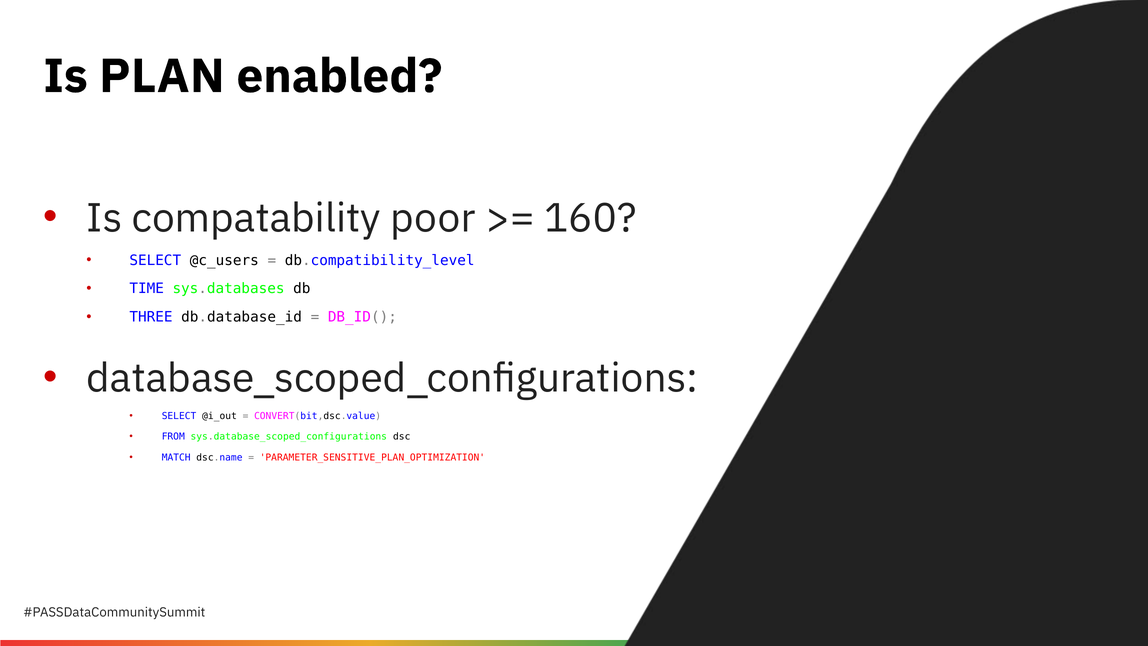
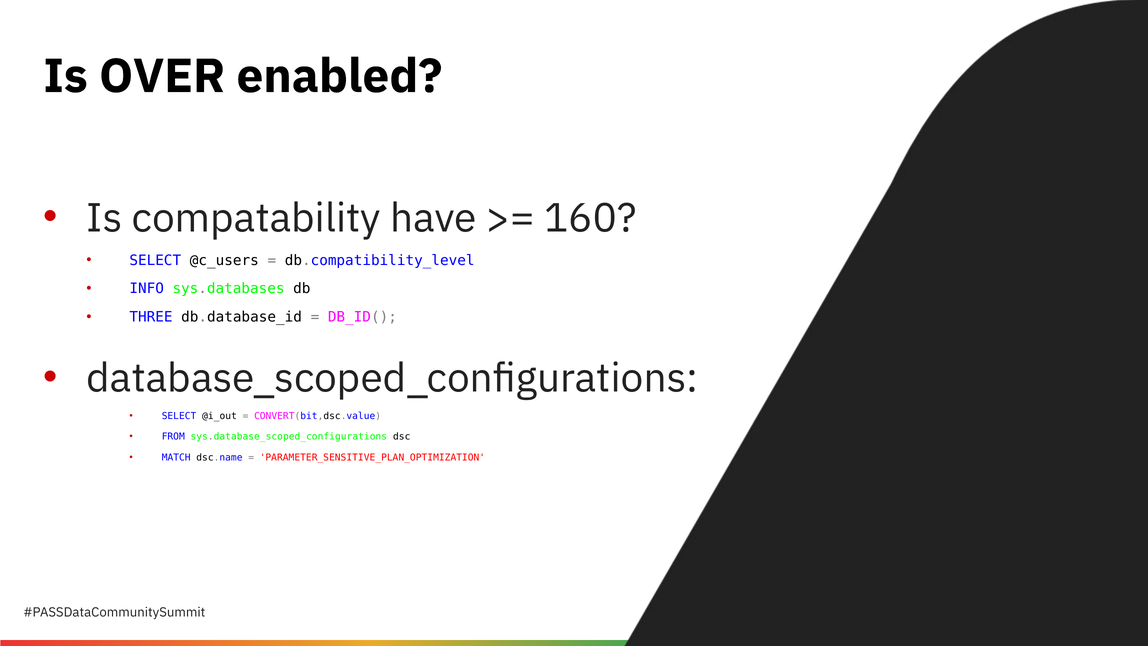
PLAN: PLAN -> OVER
poor: poor -> have
TIME: TIME -> INFO
